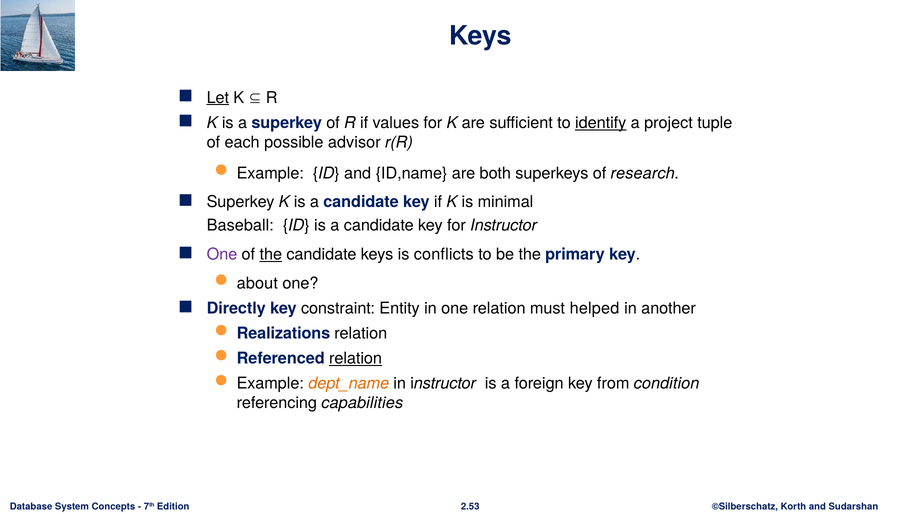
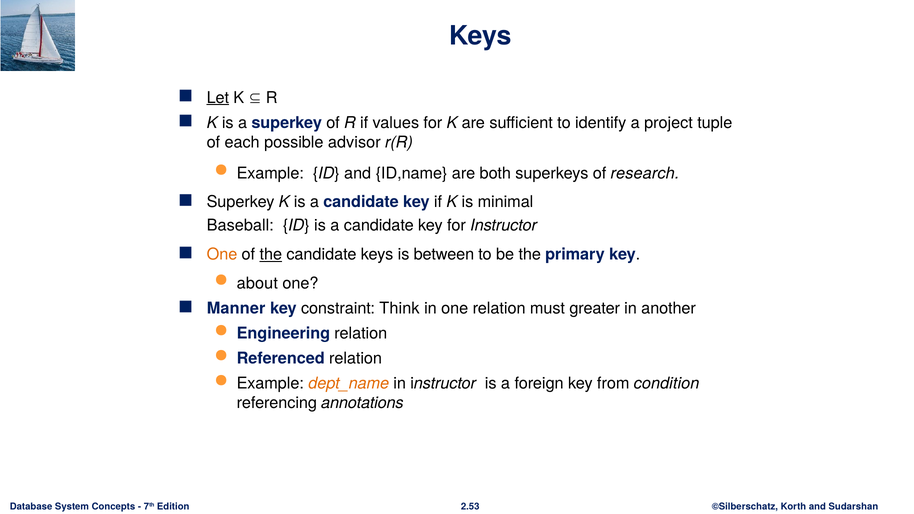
identify underline: present -> none
One at (222, 254) colour: purple -> orange
conflicts: conflicts -> between
Directly: Directly -> Manner
Entity: Entity -> Think
helped: helped -> greater
Realizations: Realizations -> Engineering
relation at (356, 359) underline: present -> none
capabilities: capabilities -> annotations
